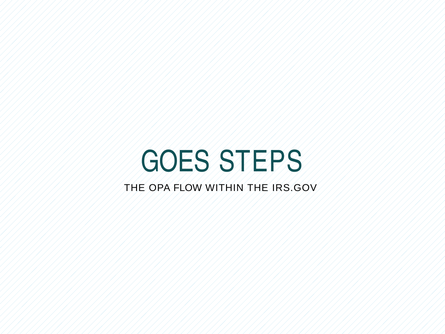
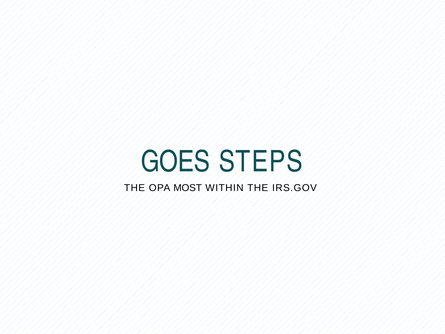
FLOW: FLOW -> MOST
